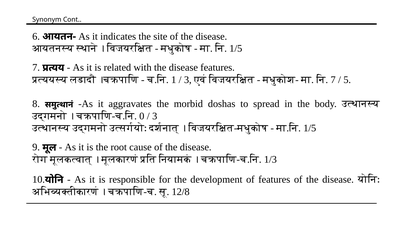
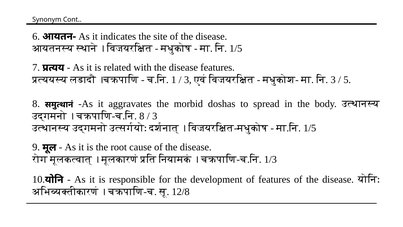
7 at (333, 80): 7 -> 3
0 at (142, 116): 0 -> 8
